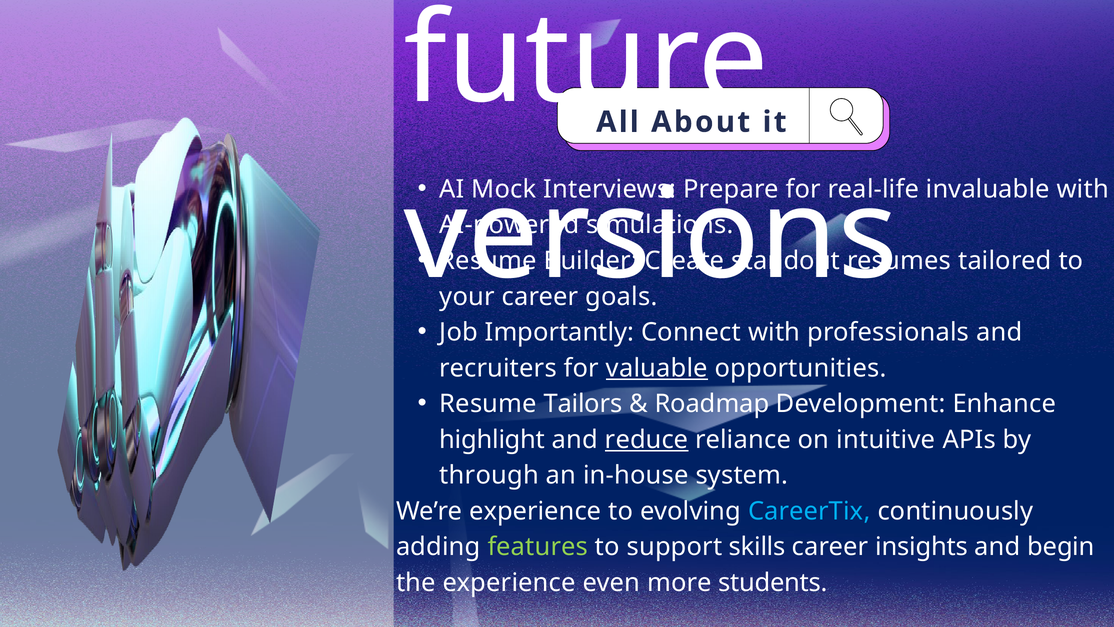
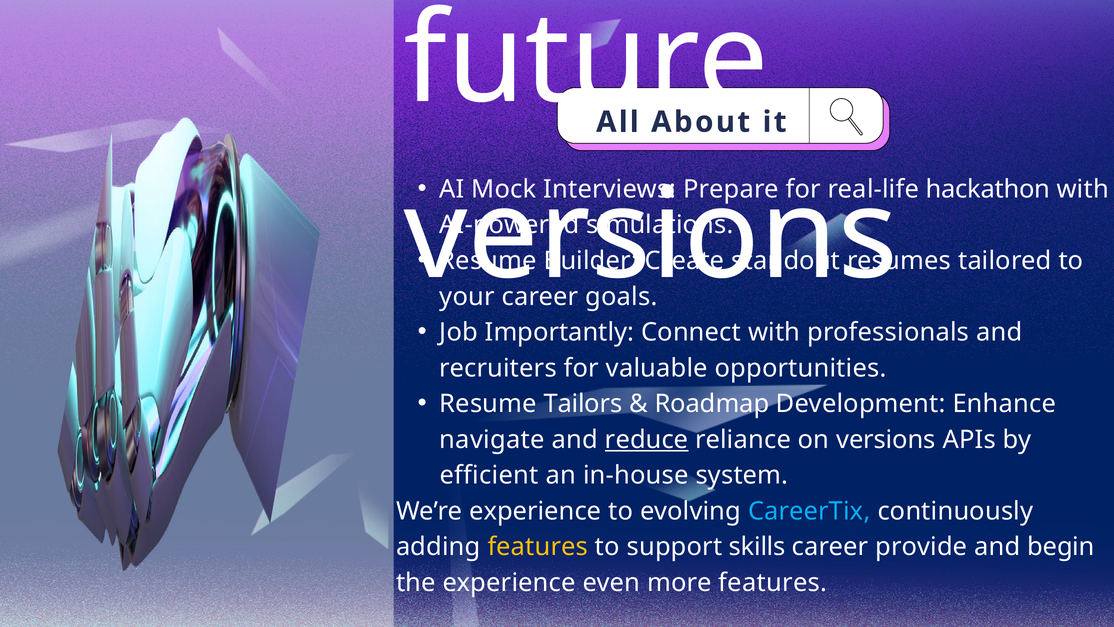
invaluable: invaluable -> hackathon
valuable underline: present -> none
highlight: highlight -> navigate
on intuitive: intuitive -> versions
through: through -> efficient
features at (538, 547) colour: light green -> yellow
insights: insights -> provide
more students: students -> features
